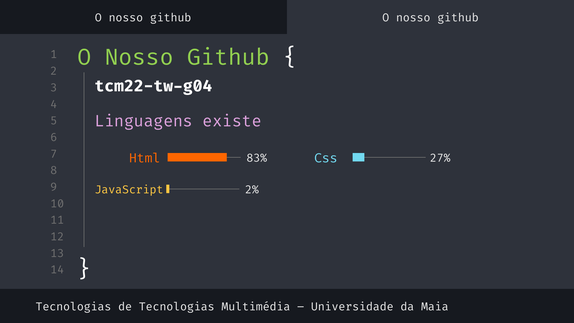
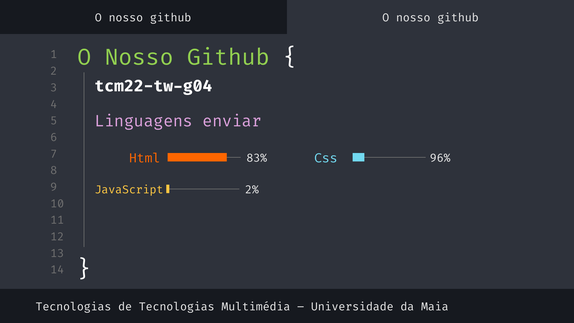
existe: existe -> enviar
27%: 27% -> 96%
